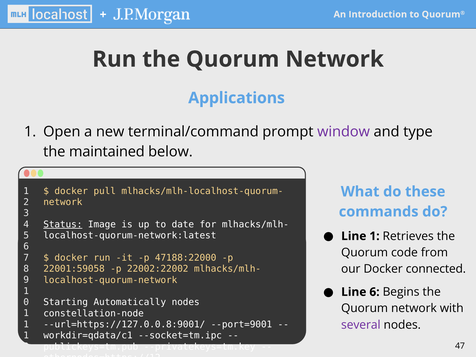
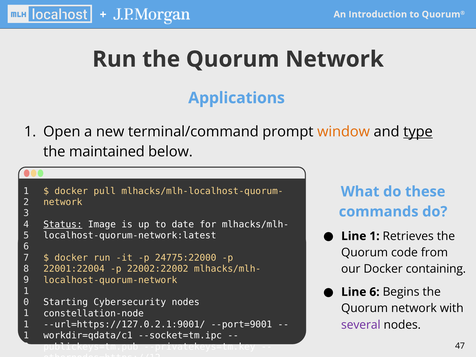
window colour: purple -> orange
type underline: none -> present
47188:22000: 47188:22000 -> 24775:22000
connected: connected -> containing
22001:59058: 22001:59058 -> 22001:22004
Automatically: Automatically -> Cybersecurity
--url=https://127.0.0.8:9001/: --url=https://127.0.0.8:9001/ -> --url=https://127.0.2.1:9001/
